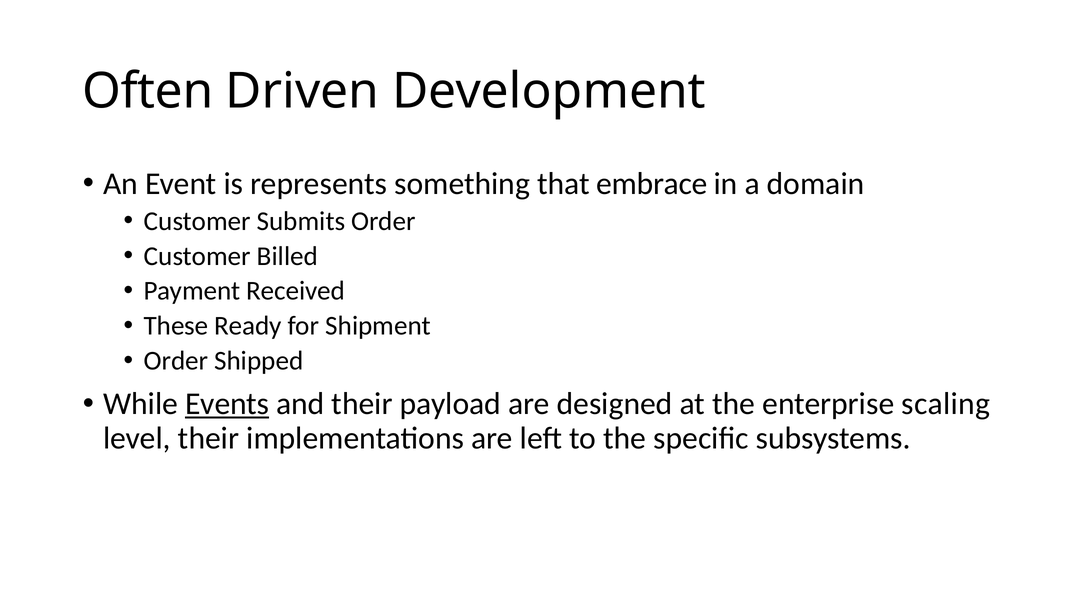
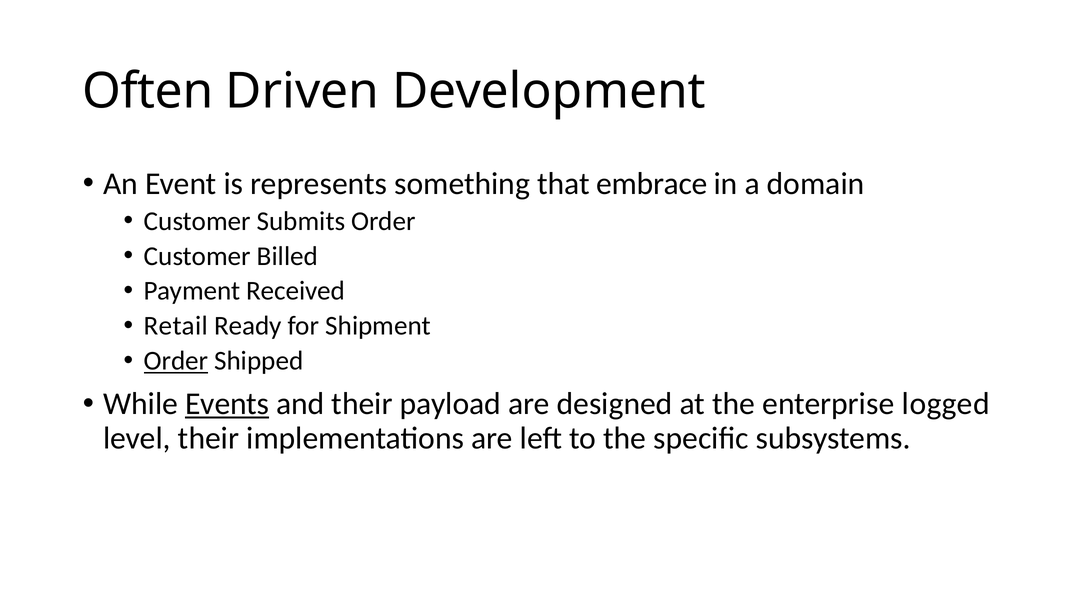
These: These -> Retail
Order at (176, 361) underline: none -> present
scaling: scaling -> logged
